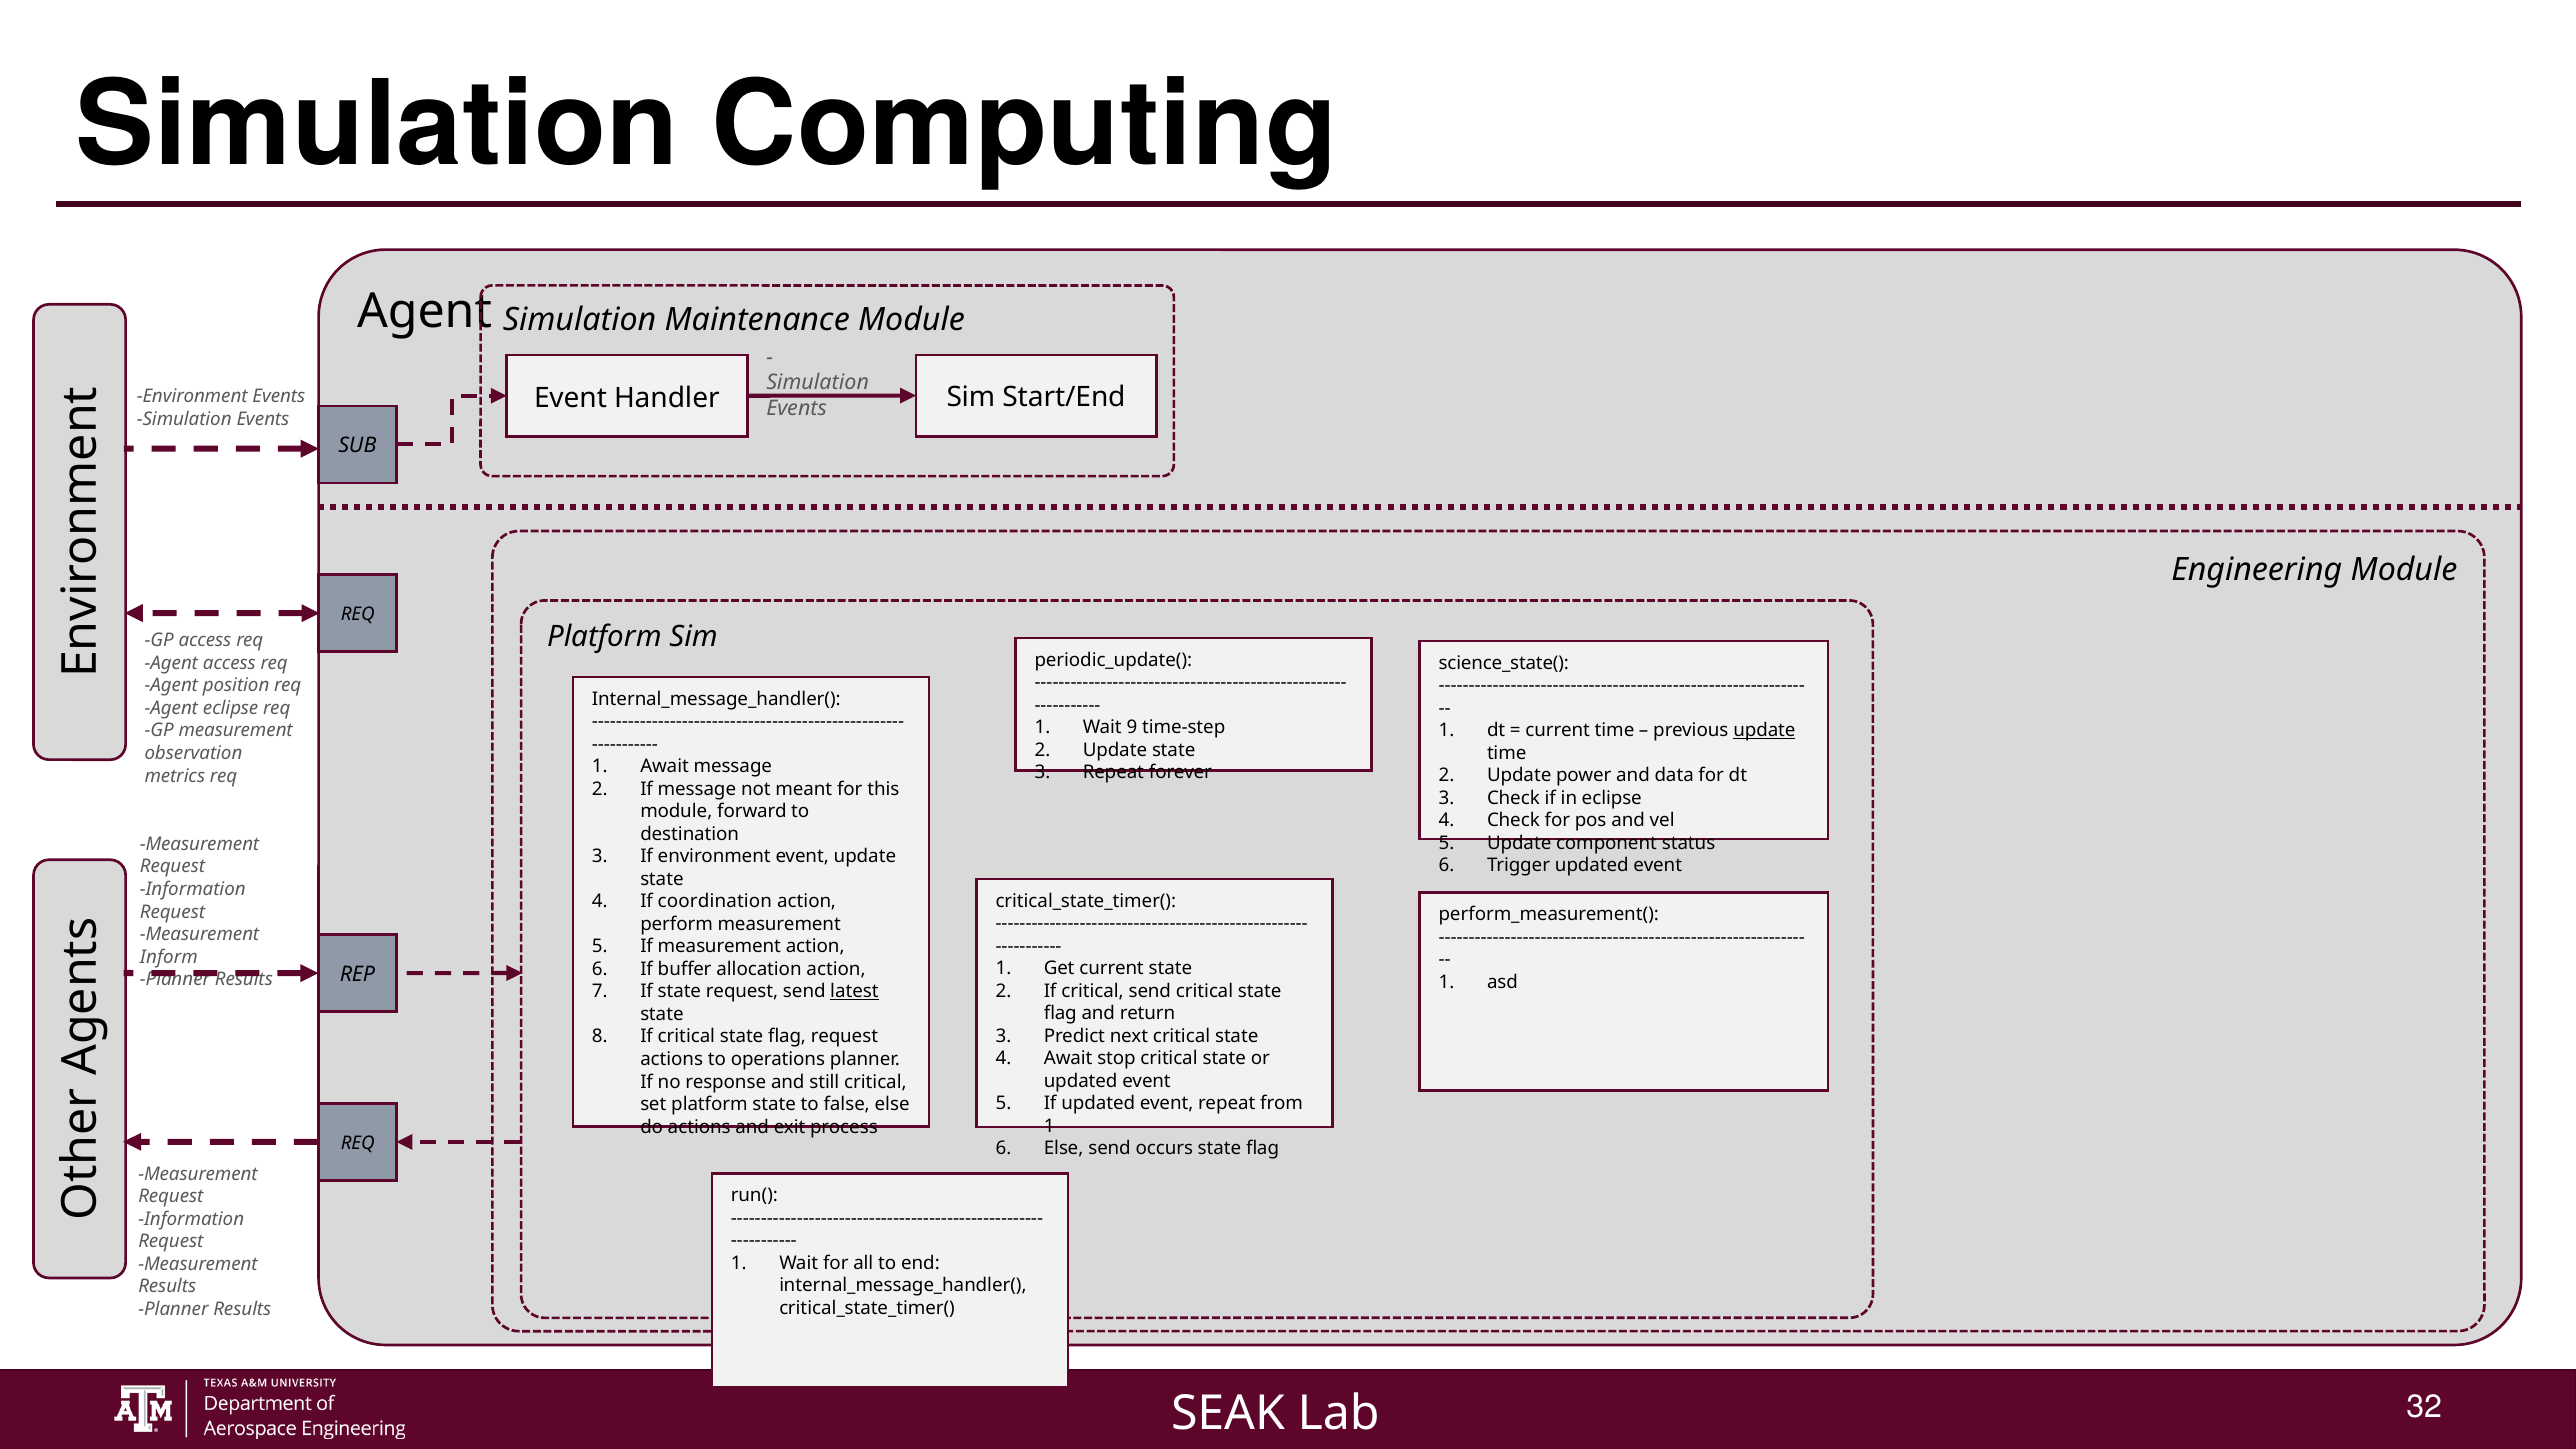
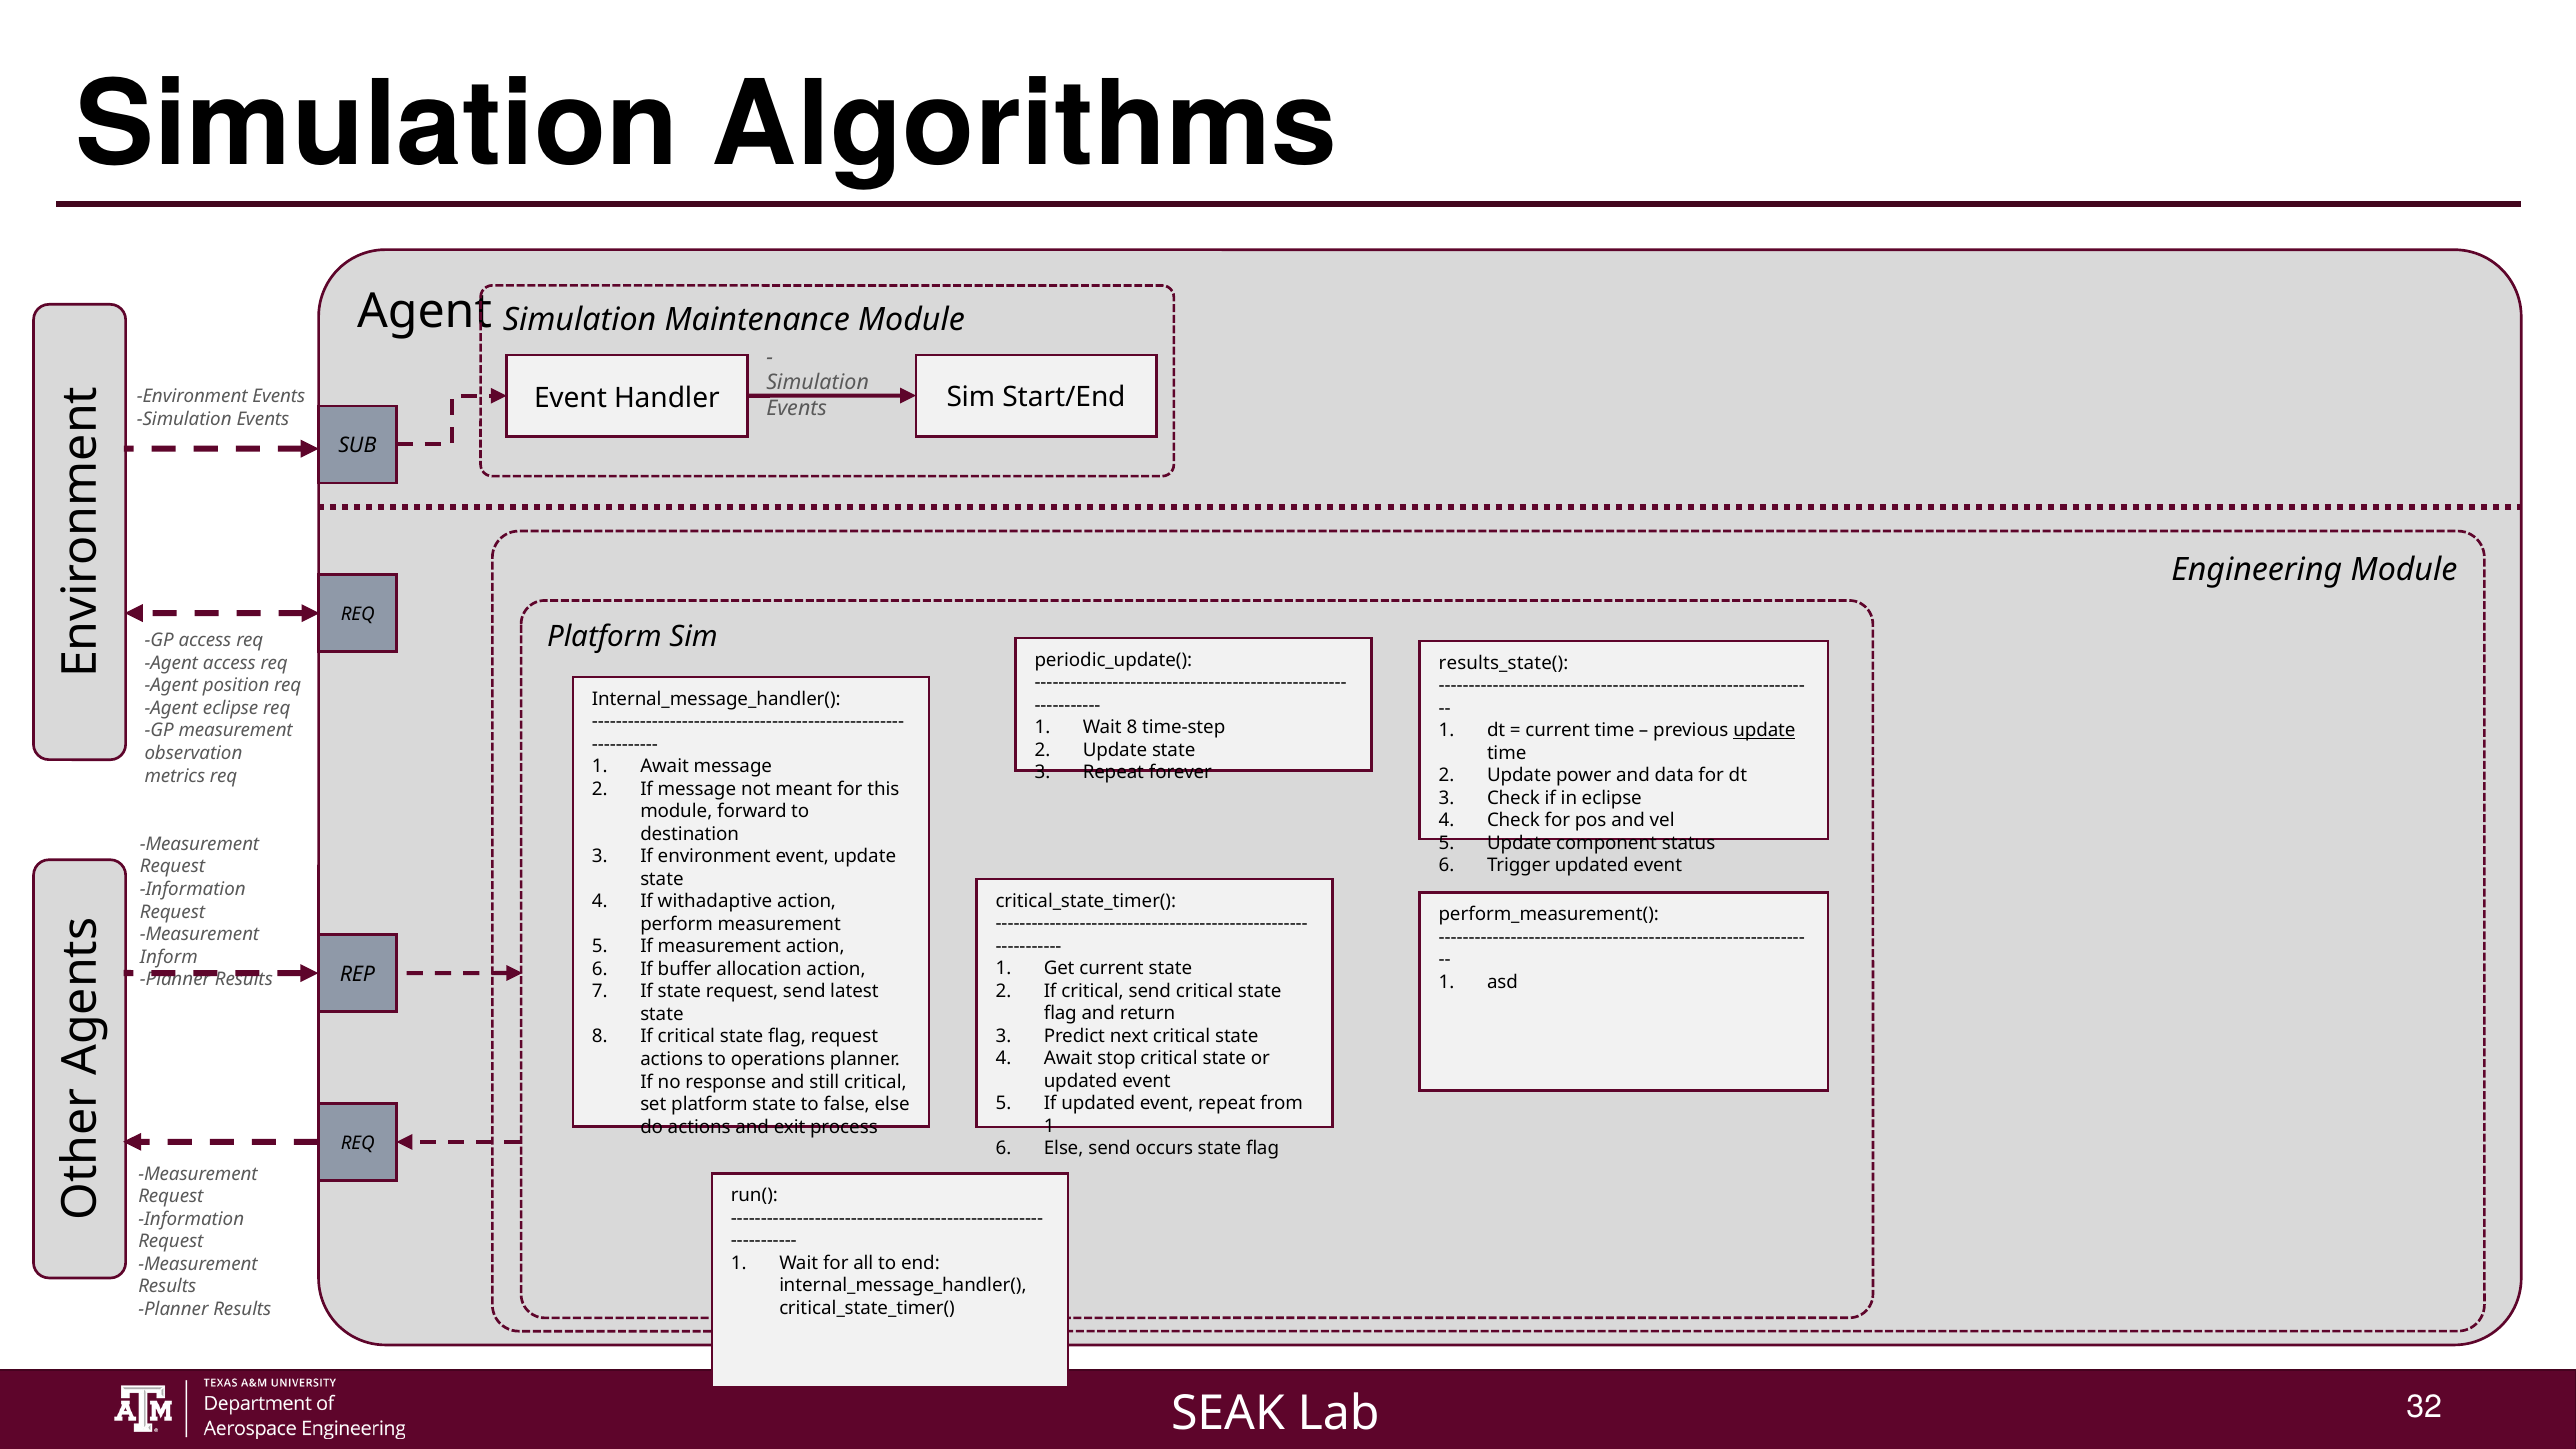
Computing: Computing -> Algorithms
science_state(: science_state( -> results_state(
Wait 9: 9 -> 8
coordination: coordination -> withadaptive
latest underline: present -> none
